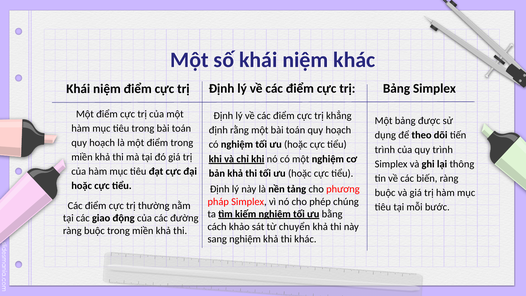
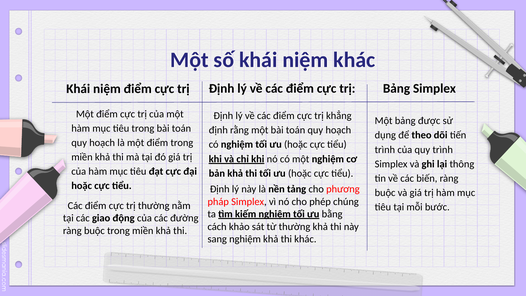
từ chuyển: chuyển -> thường
